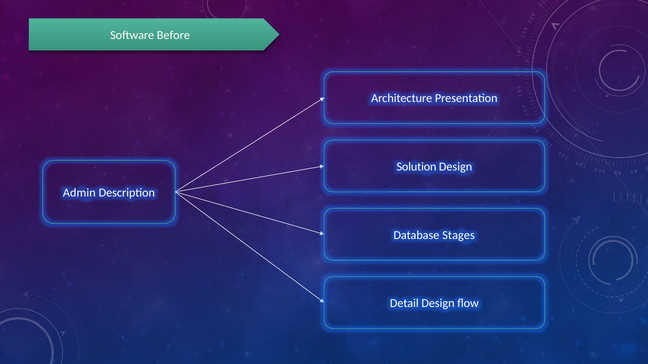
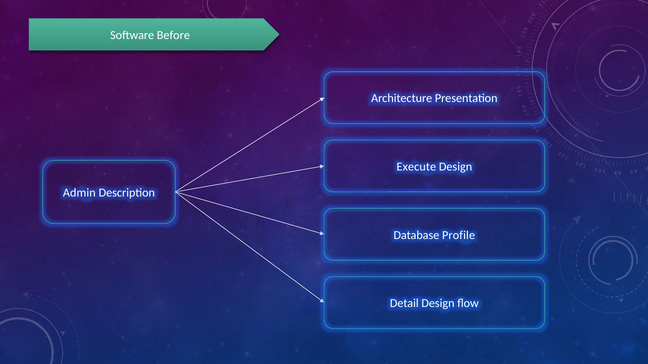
Solution: Solution -> Execute
Stages: Stages -> Profile
